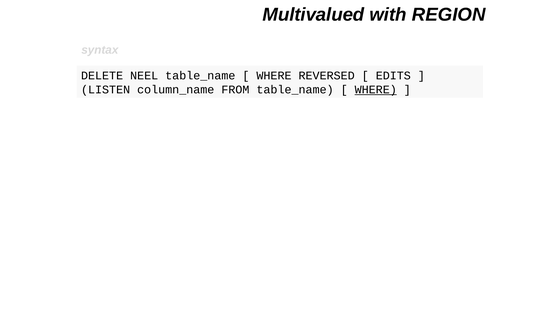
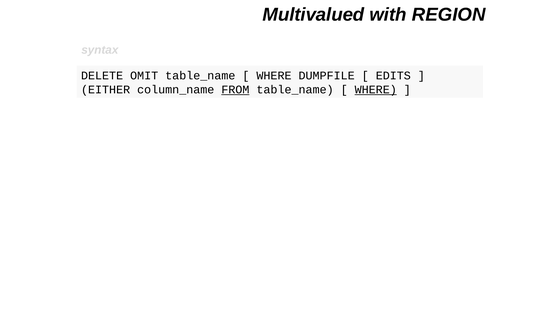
NEEL: NEEL -> OMIT
REVERSED: REVERSED -> DUMPFILE
LISTEN: LISTEN -> EITHER
FROM underline: none -> present
